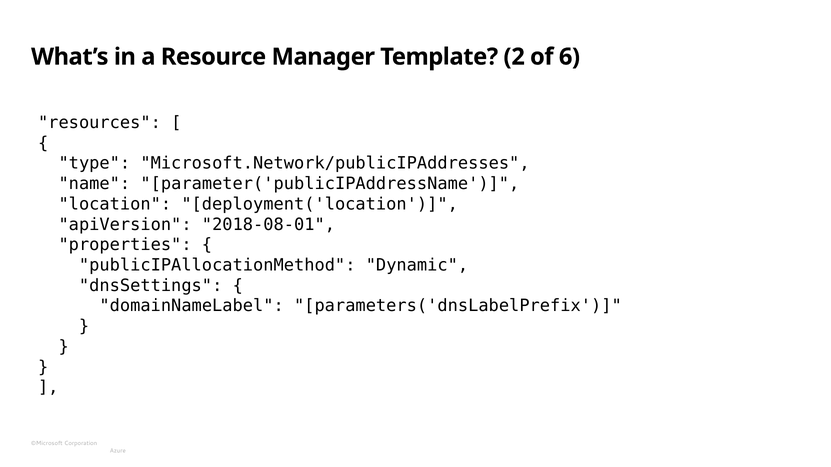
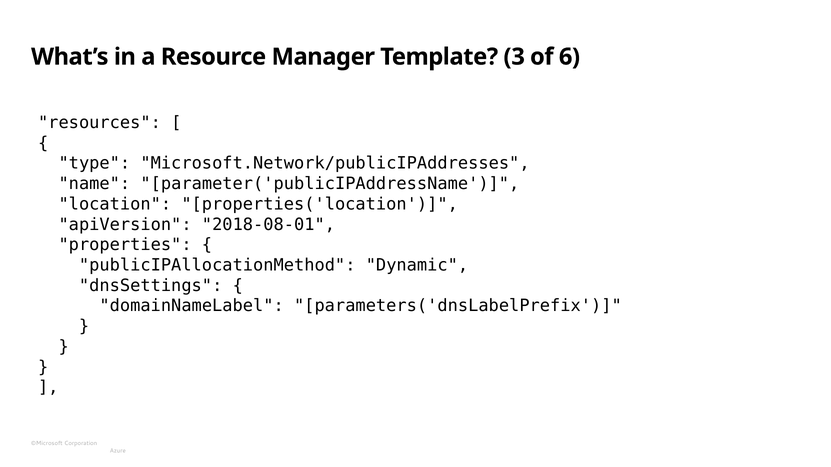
2: 2 -> 3
deployment('location: deployment('location -> properties('location
